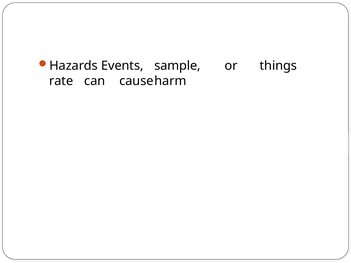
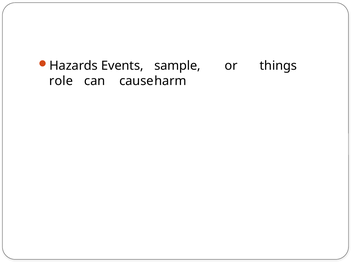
rate: rate -> role
